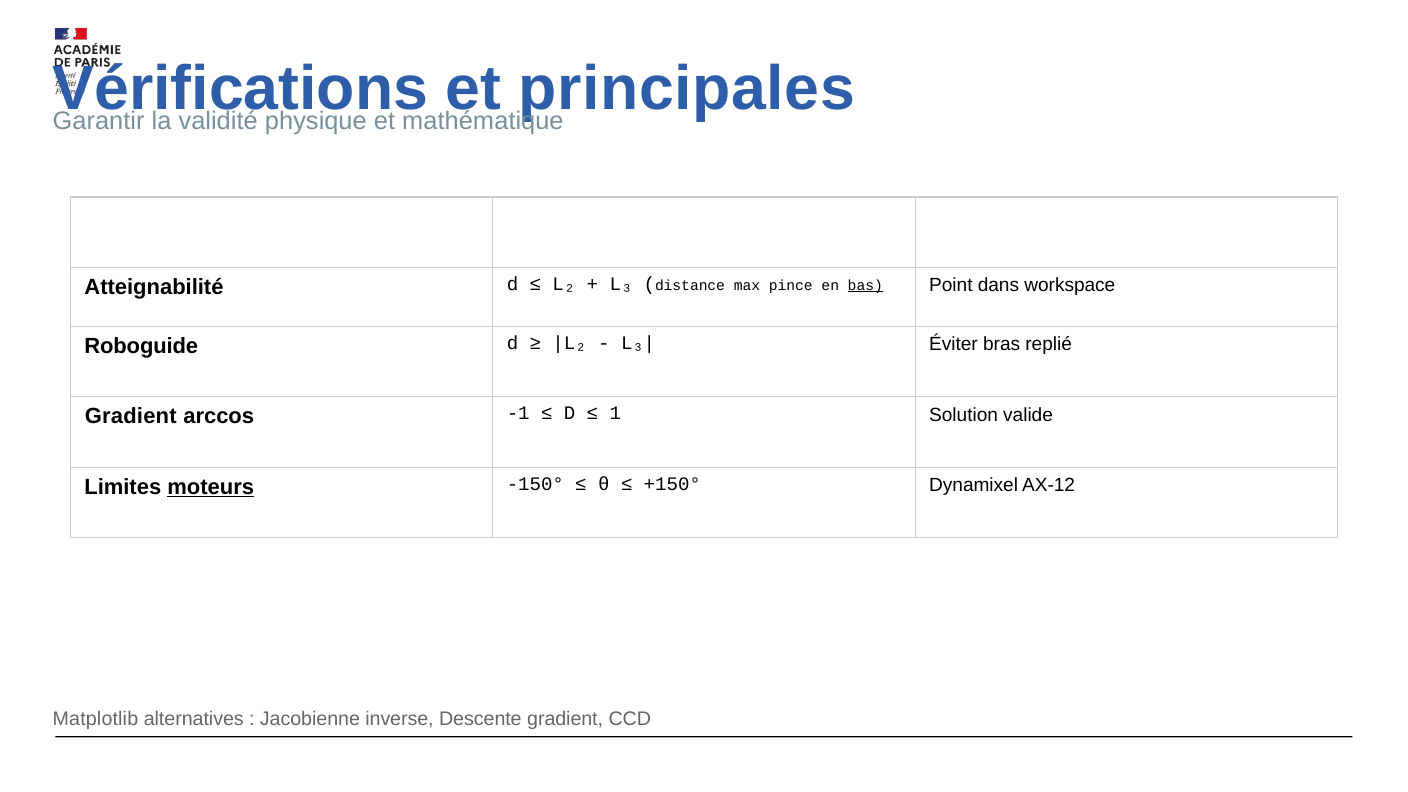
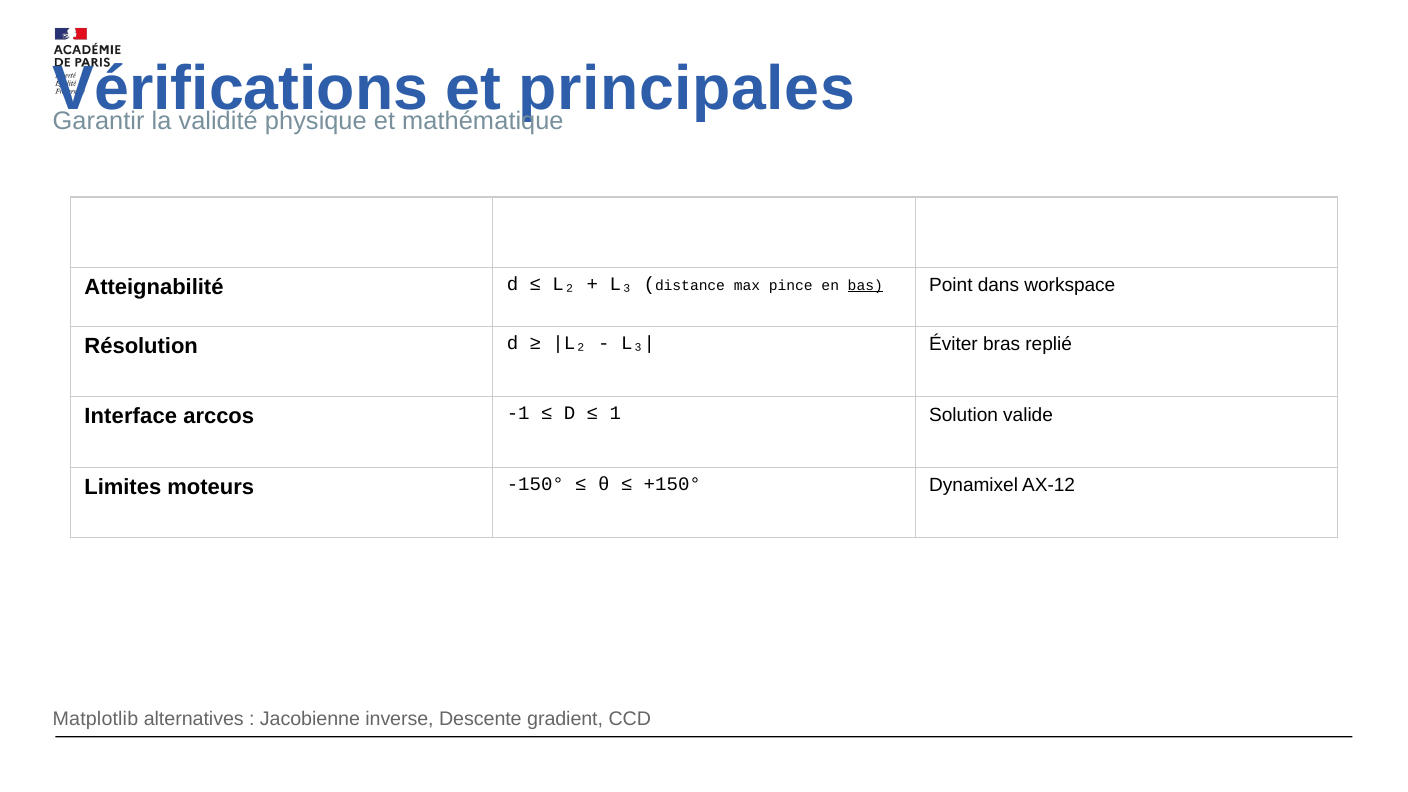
Roboguide: Roboguide -> Résolution
Gradient at (131, 416): Gradient -> Interface
moteurs underline: present -> none
